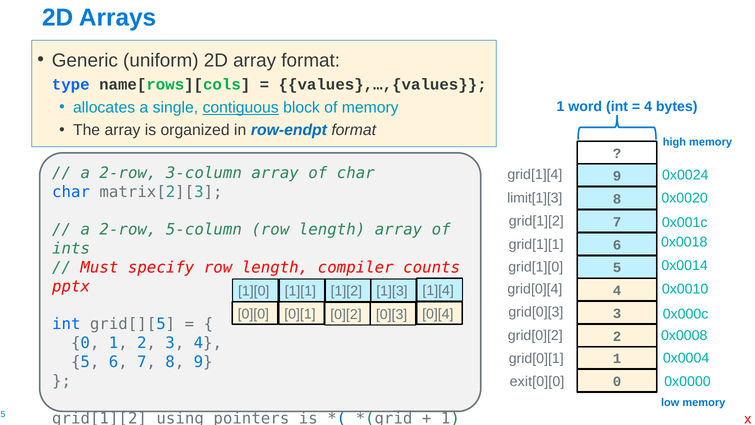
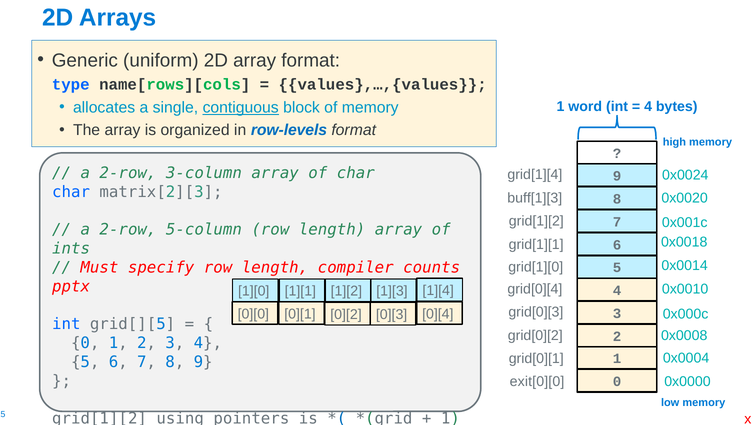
row-endpt: row-endpt -> row-levels
limit[1][3: limit[1][3 -> buff[1][3
